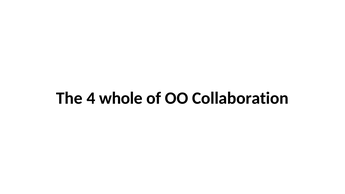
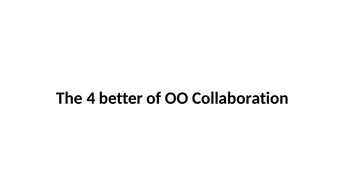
whole: whole -> better
